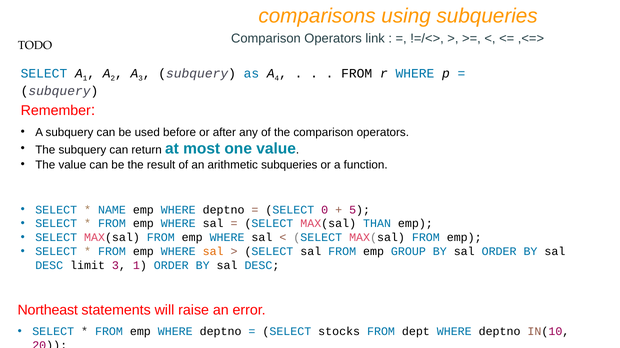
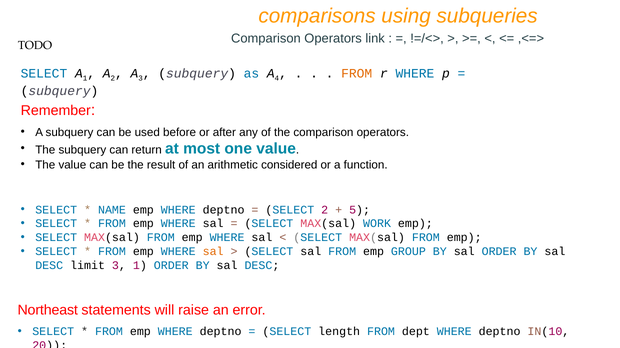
FROM at (357, 74) colour: black -> orange
arithmetic subqueries: subqueries -> considered
SELECT 0: 0 -> 2
THAN: THAN -> WORK
stocks: stocks -> length
